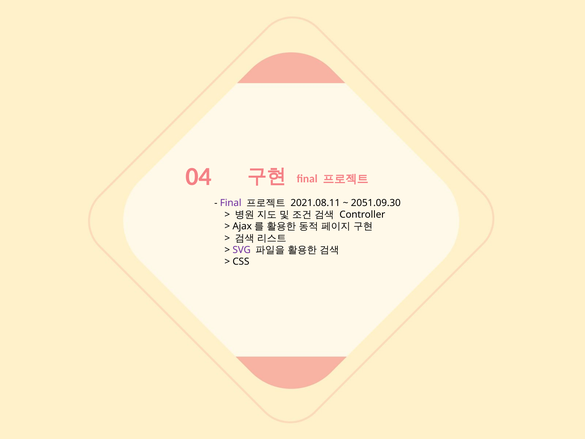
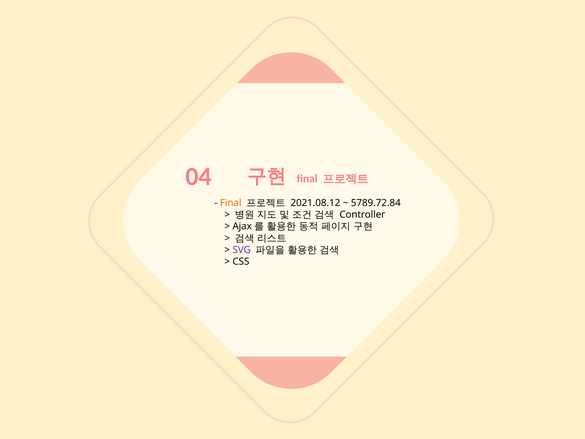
Final at (231, 203) colour: purple -> orange
2021.08.11: 2021.08.11 -> 2021.08.12
2051.09.30: 2051.09.30 -> 5789.72.84
